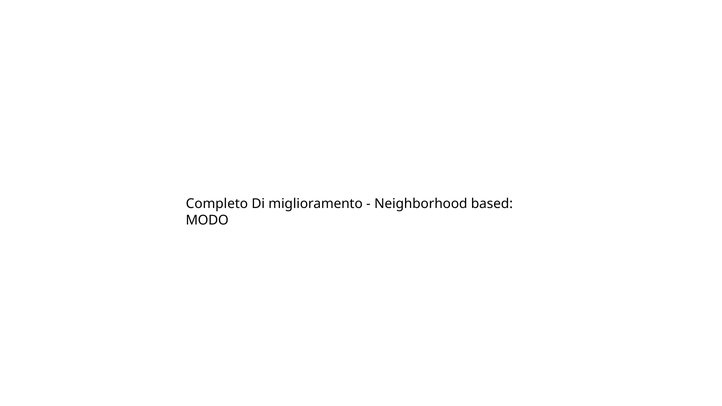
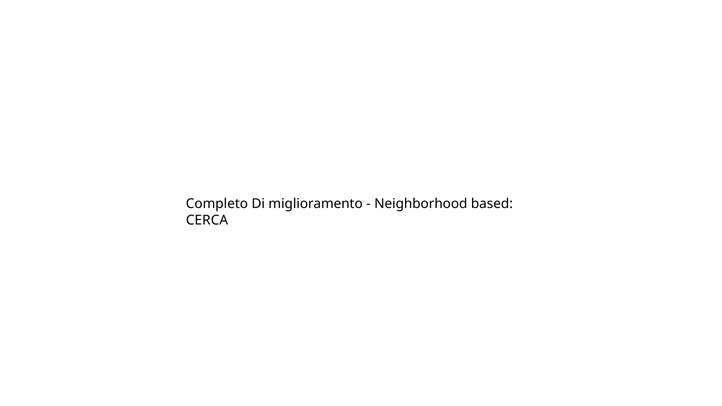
MODO: MODO -> CERCA
